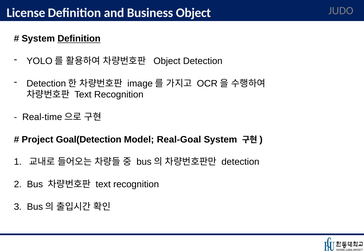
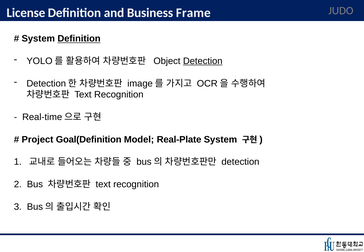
Business Object: Object -> Frame
Detection at (203, 61) underline: none -> present
Goal(Detection: Goal(Detection -> Goal(Definition
Real-Goal: Real-Goal -> Real-Plate
